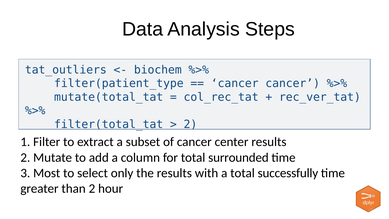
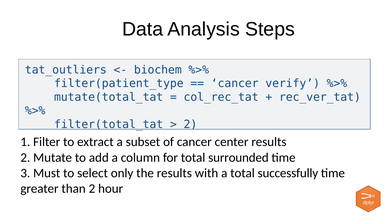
cancer cancer: cancer -> verify
Most: Most -> Must
